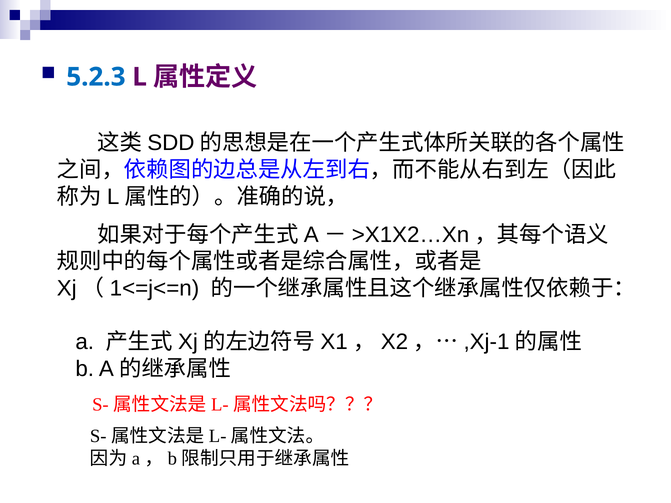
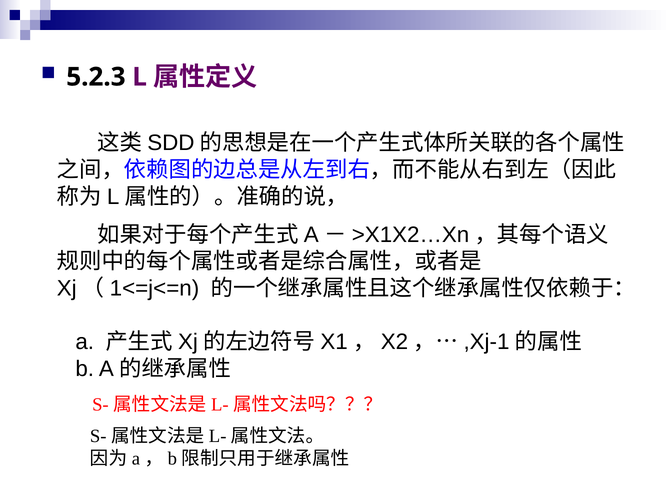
5.2.3 colour: blue -> black
